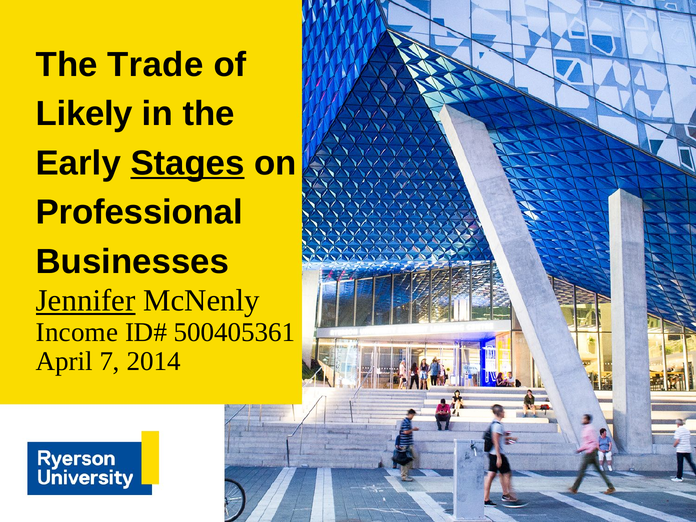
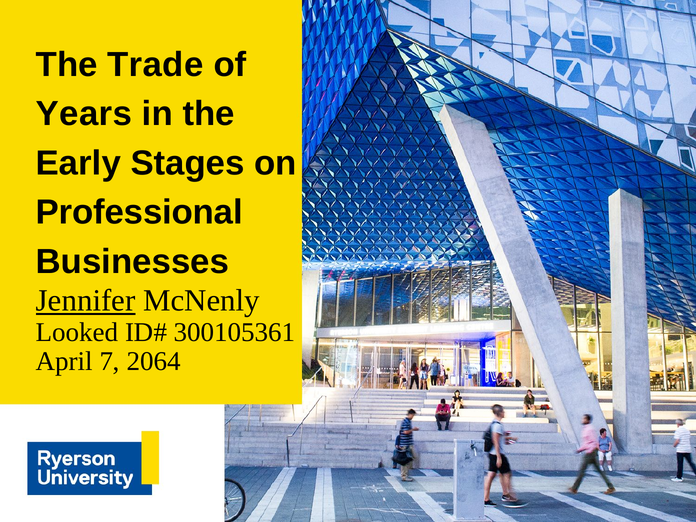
Likely: Likely -> Years
Stages underline: present -> none
Income: Income -> Looked
500405361: 500405361 -> 300105361
2014: 2014 -> 2064
